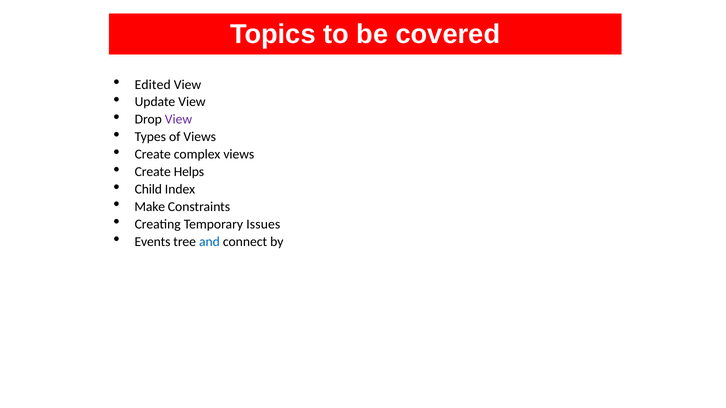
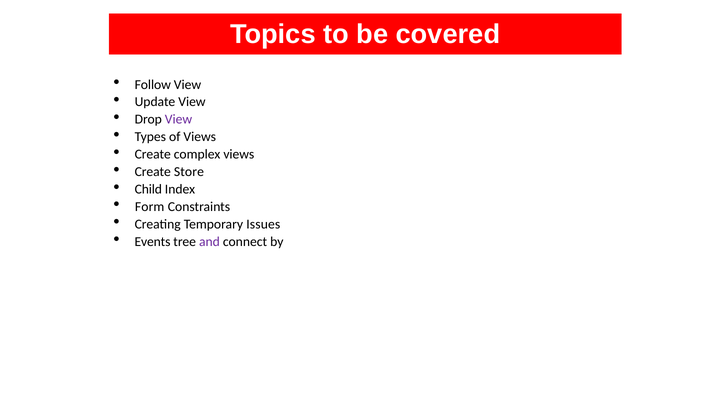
Edited: Edited -> Follow
Helps: Helps -> Store
Make: Make -> Form
and colour: blue -> purple
